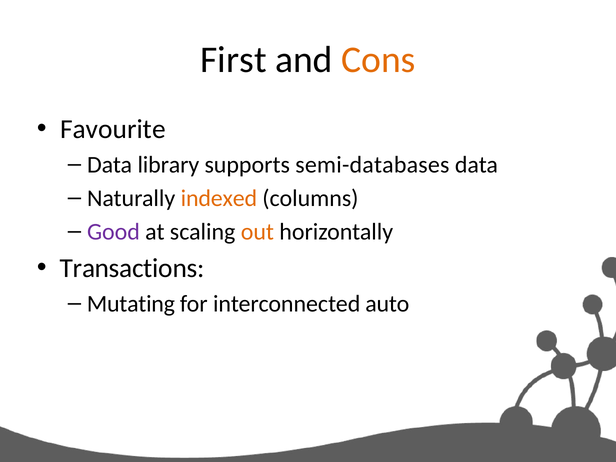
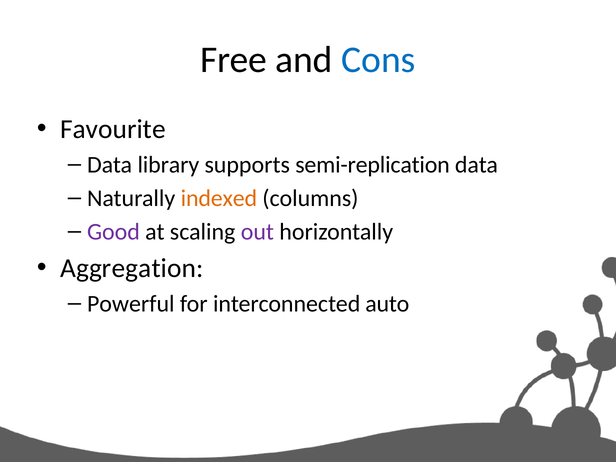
First: First -> Free
Cons colour: orange -> blue
semi-databases: semi-databases -> semi-replication
out colour: orange -> purple
Transactions: Transactions -> Aggregation
Mutating: Mutating -> Powerful
